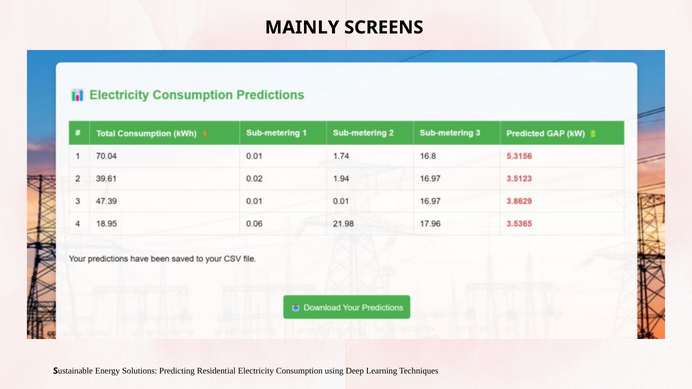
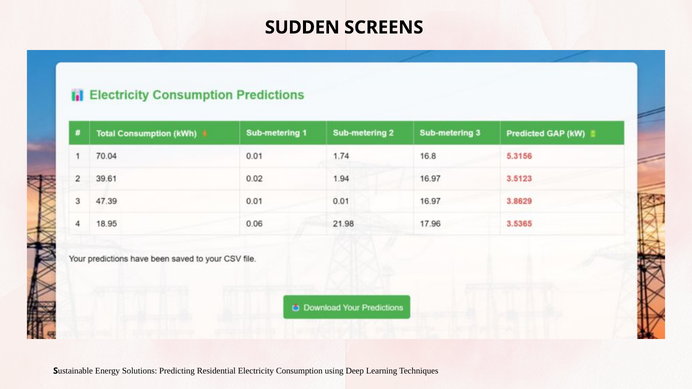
MAINLY: MAINLY -> SUDDEN
